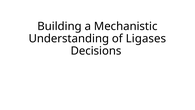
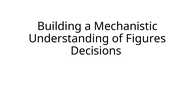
Ligases: Ligases -> Figures
